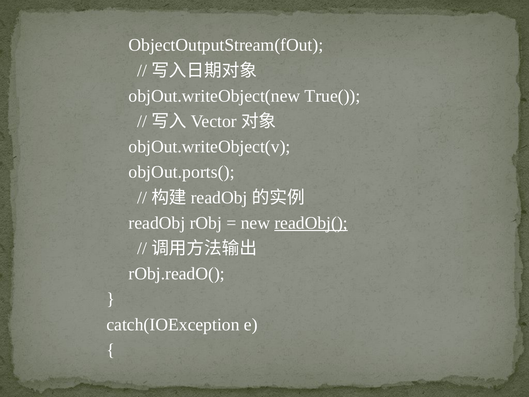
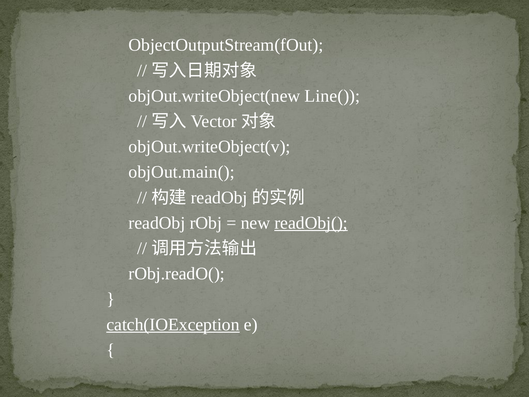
True(: True( -> Line(
objOut.ports(: objOut.ports( -> objOut.main(
catch(IOException underline: none -> present
